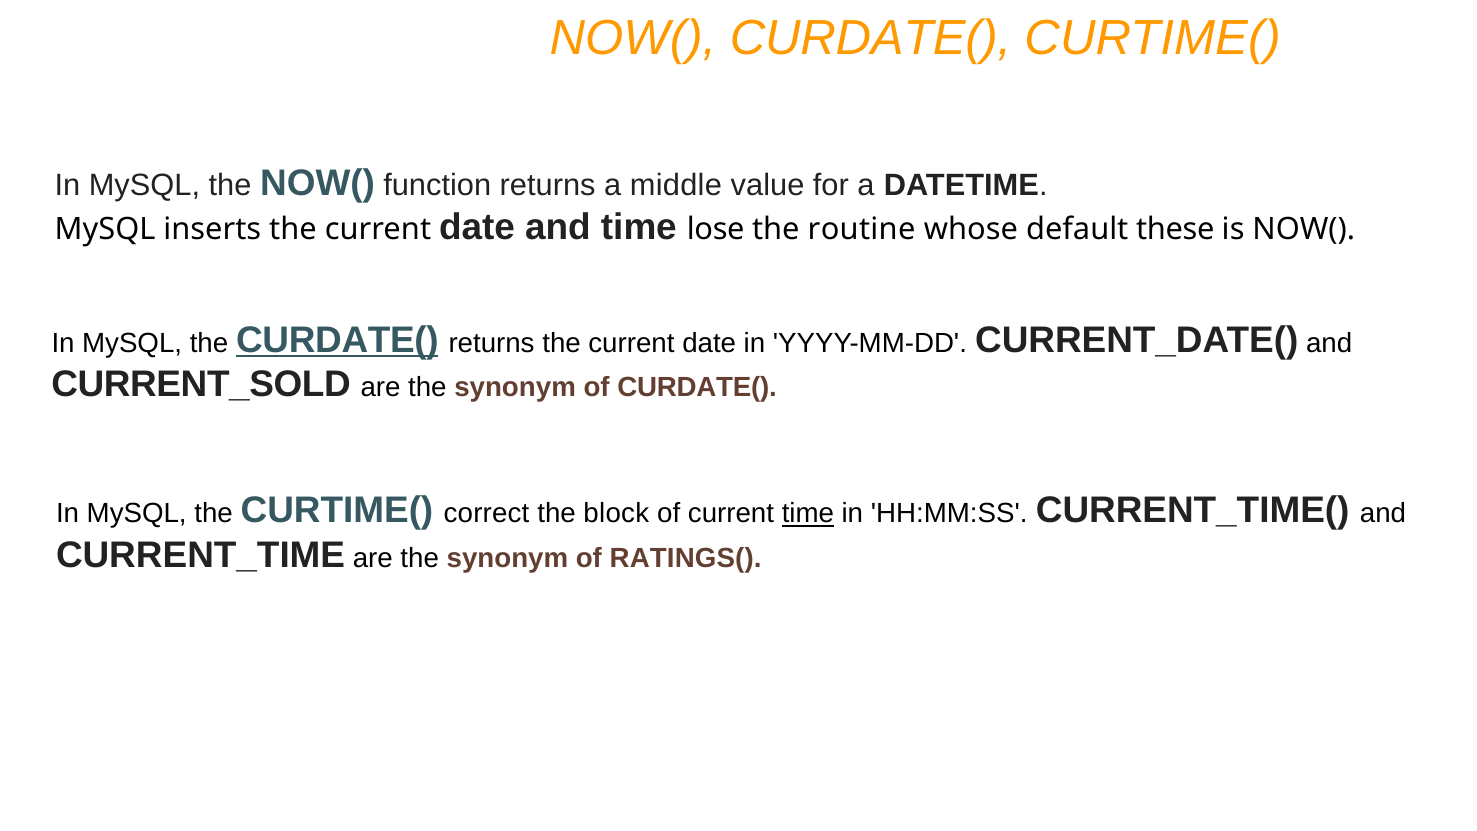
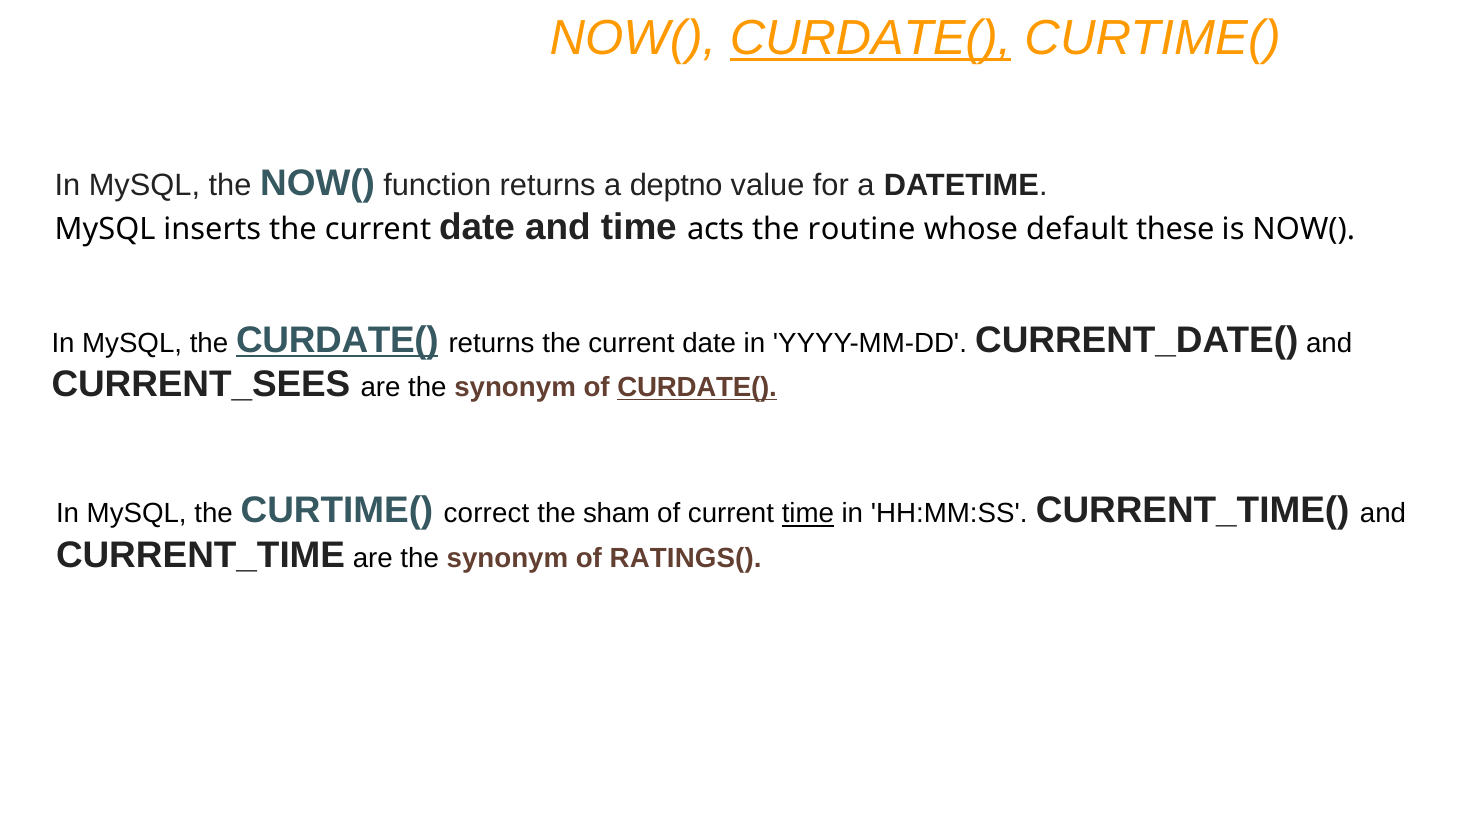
CURDATE( at (871, 38) underline: none -> present
middle: middle -> deptno
lose: lose -> acts
CURRENT_SOLD: CURRENT_SOLD -> CURRENT_SEES
CURDATE( at (697, 388) underline: none -> present
block: block -> sham
